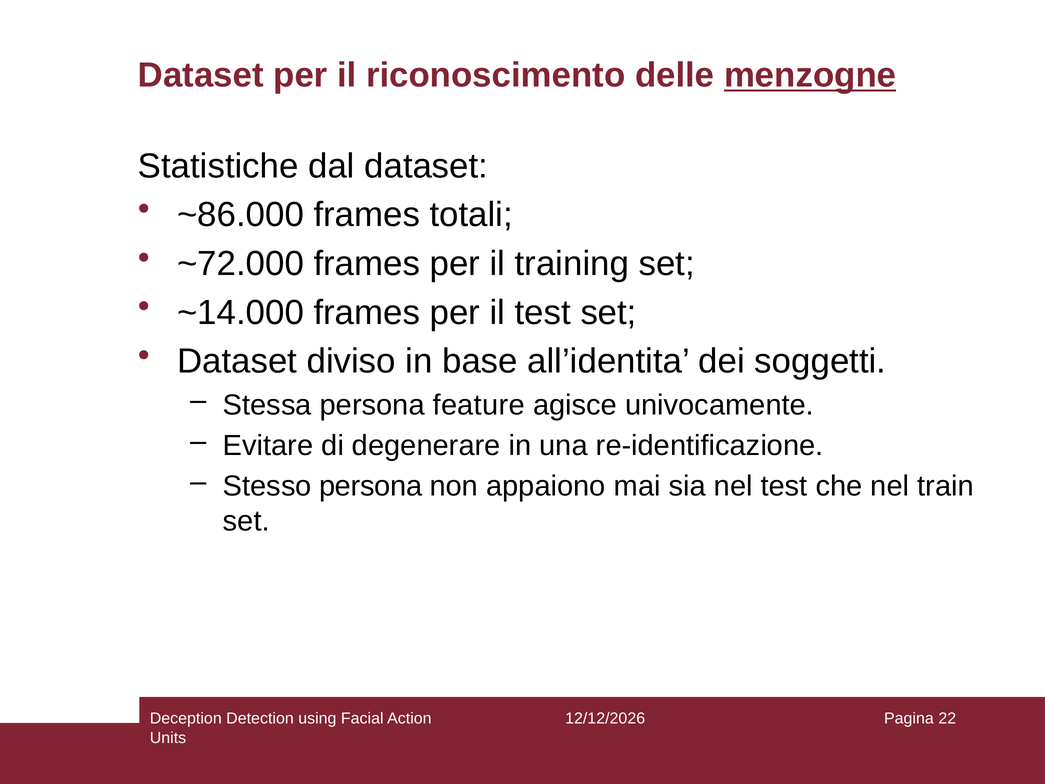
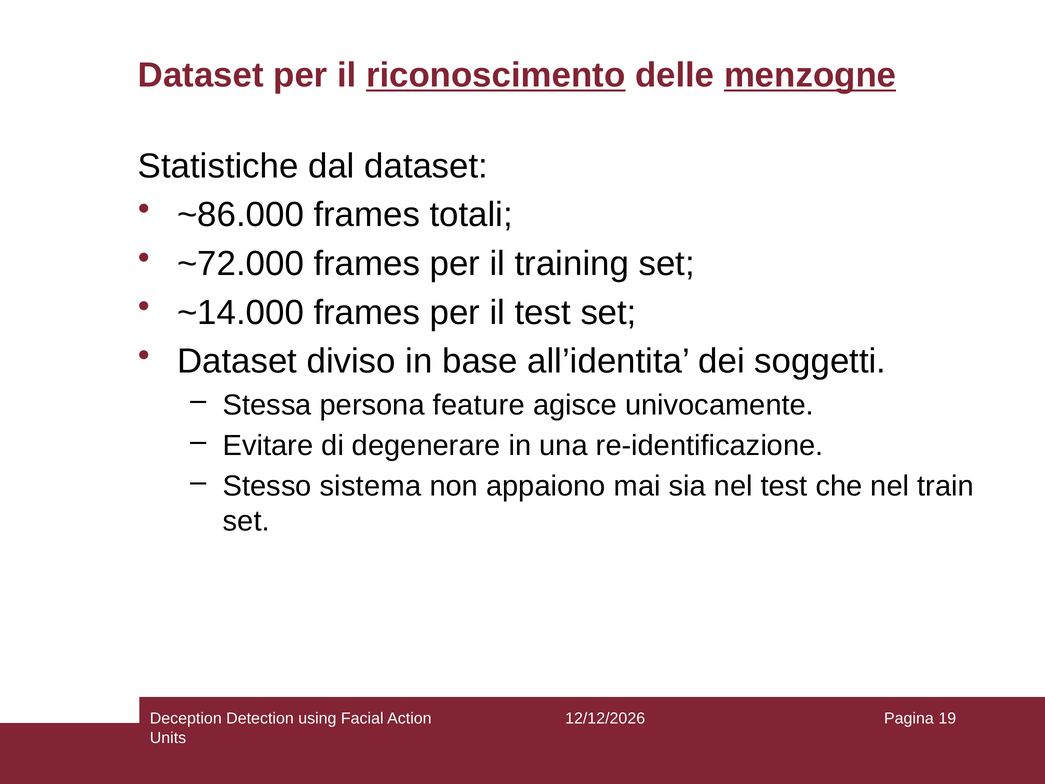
riconoscimento underline: none -> present
Stesso persona: persona -> sistema
22: 22 -> 19
